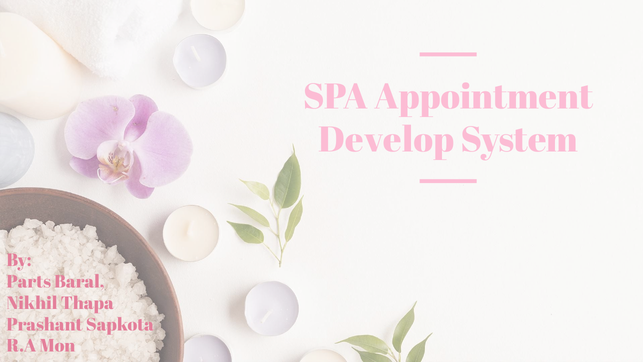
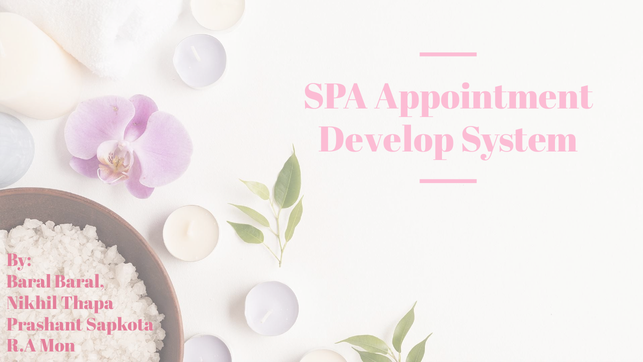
Parts at (29, 281): Parts -> Baral
